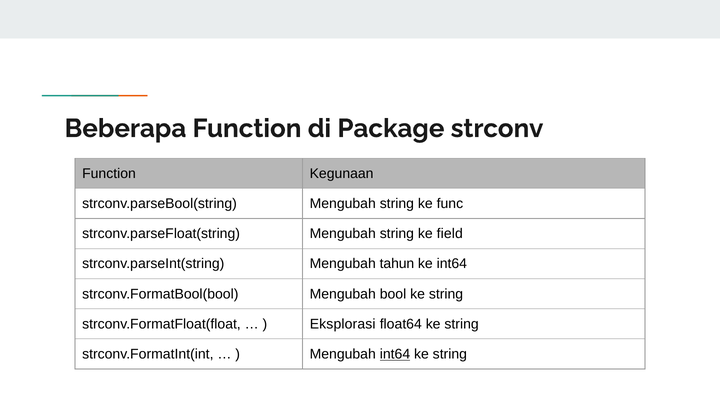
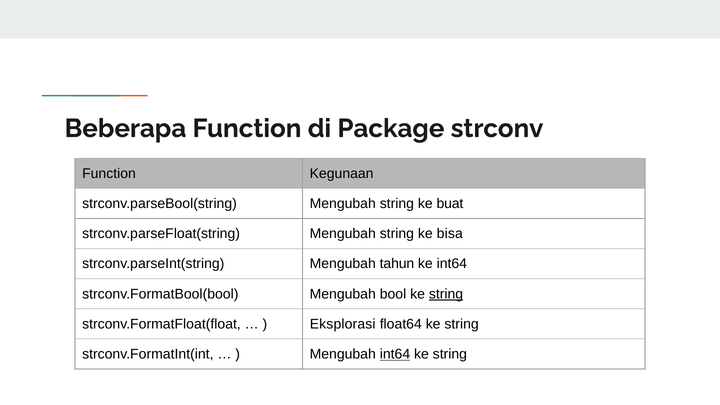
func: func -> buat
field: field -> bisa
string at (446, 294) underline: none -> present
